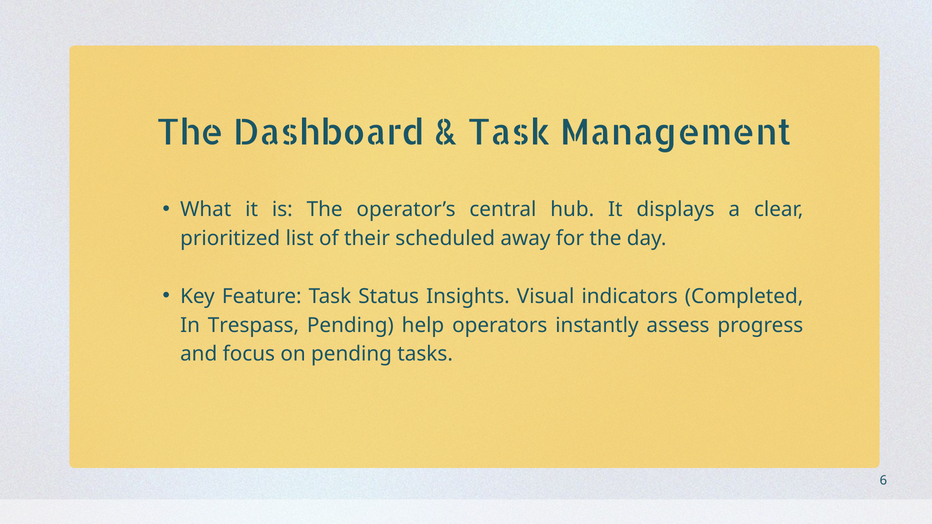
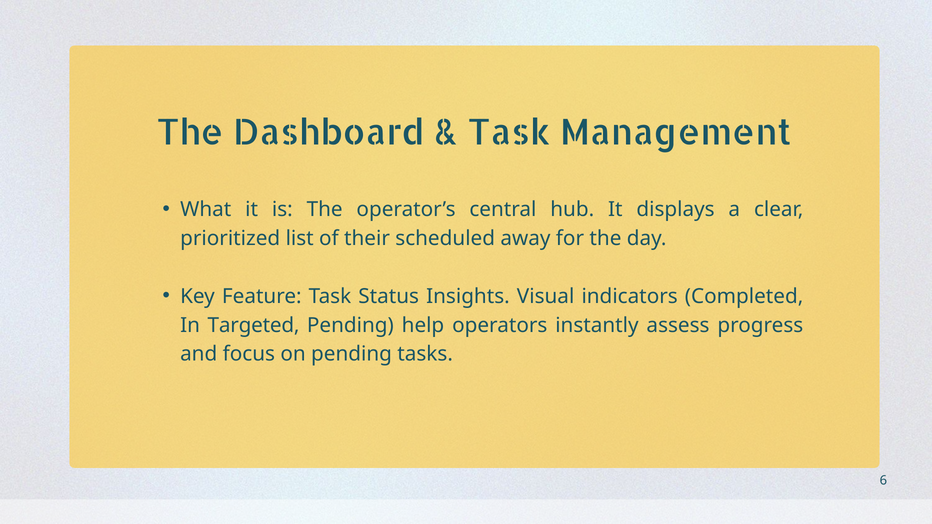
Trespass: Trespass -> Targeted
